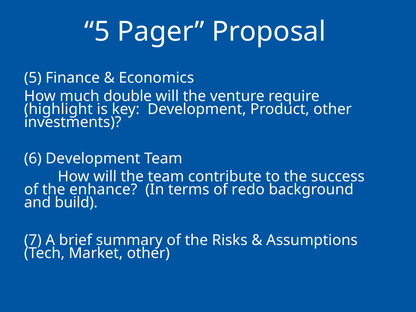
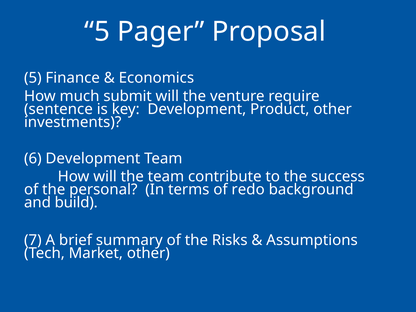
double: double -> submit
highlight: highlight -> sentence
enhance: enhance -> personal
